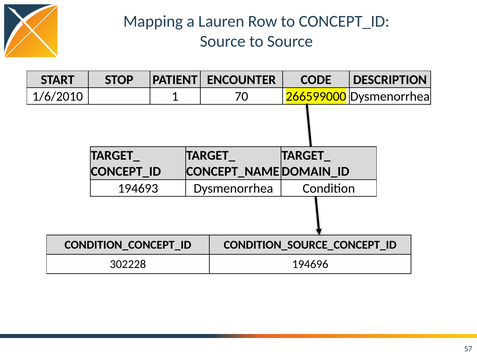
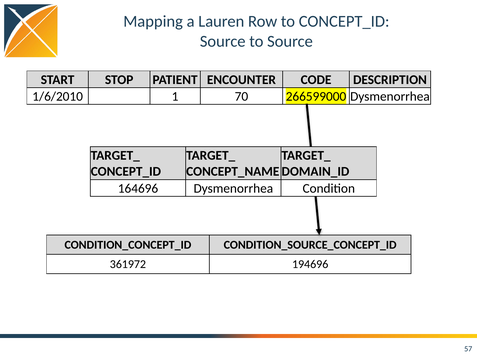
194693: 194693 -> 164696
302228: 302228 -> 361972
